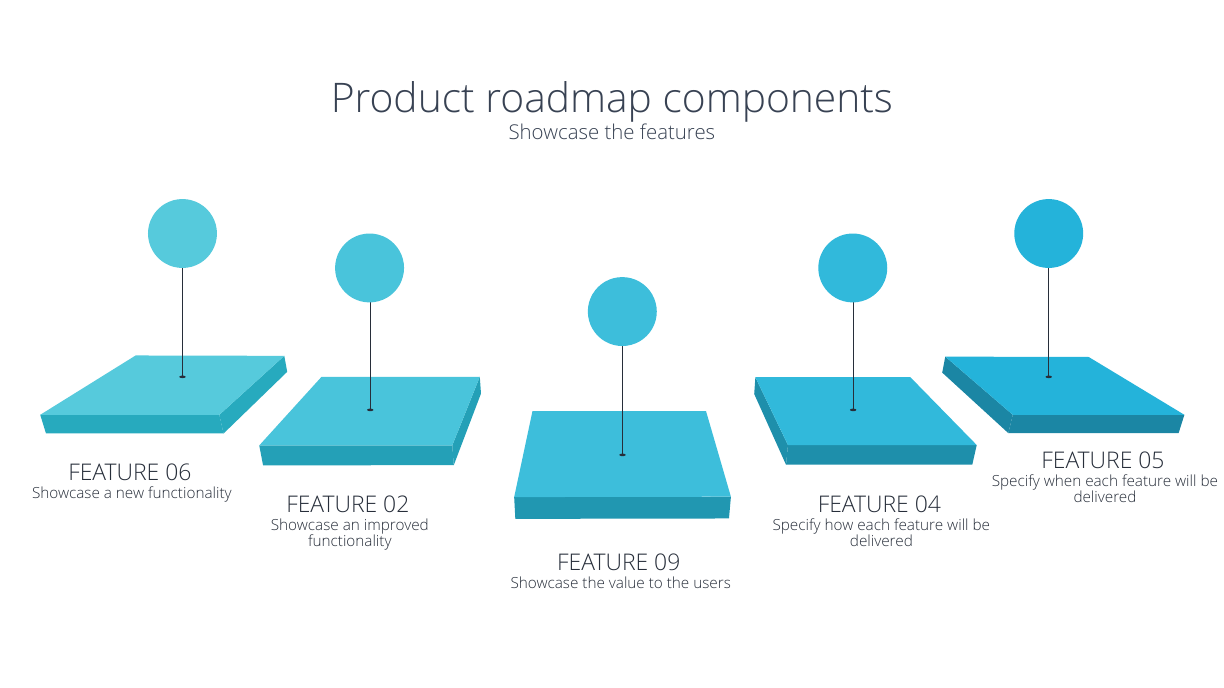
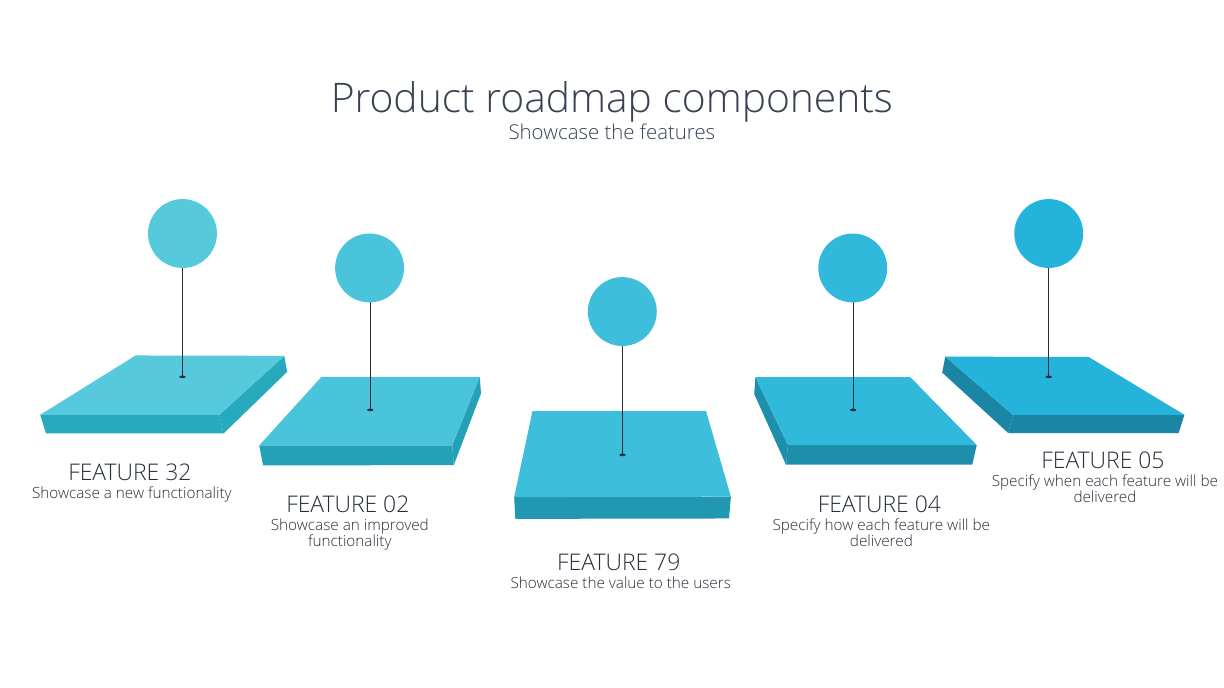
06: 06 -> 32
09: 09 -> 79
